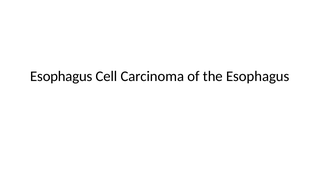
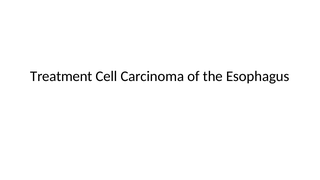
Esophagus at (61, 76): Esophagus -> Treatment
